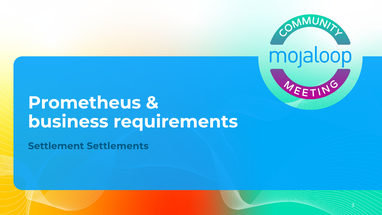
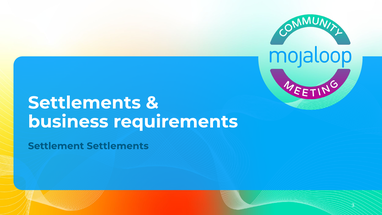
Prometheus at (84, 103): Prometheus -> Settlements
